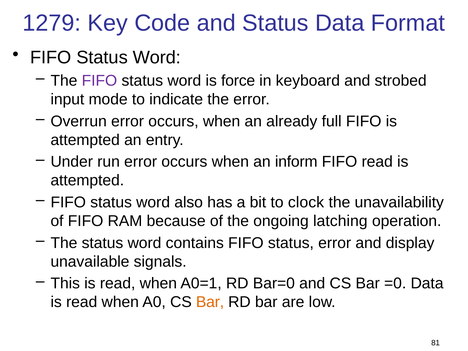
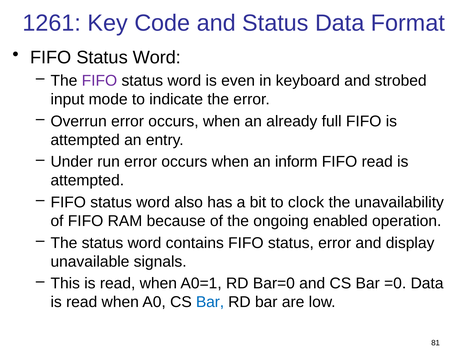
1279: 1279 -> 1261
force: force -> even
latching: latching -> enabled
Bar at (210, 302) colour: orange -> blue
